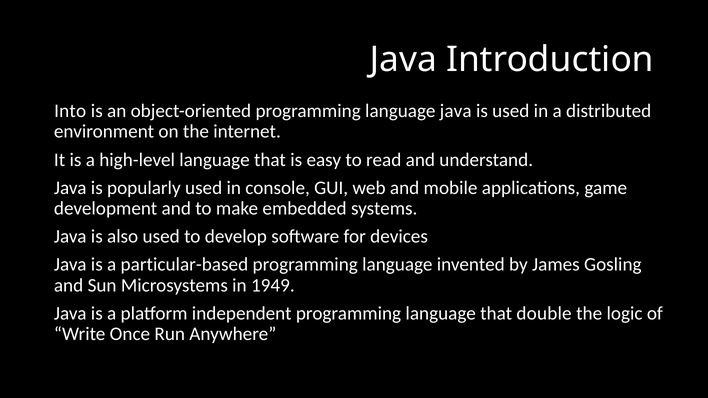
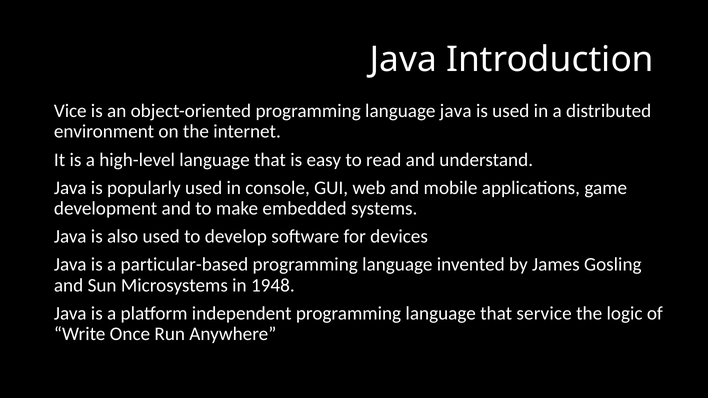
Into: Into -> Vice
1949: 1949 -> 1948
double: double -> service
